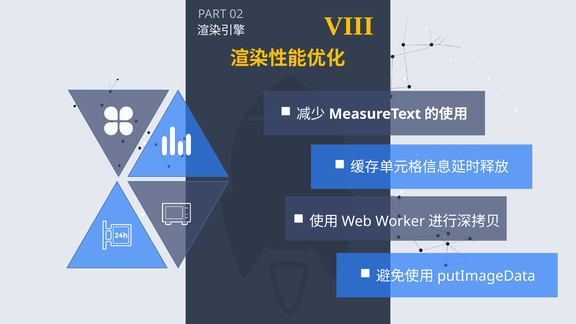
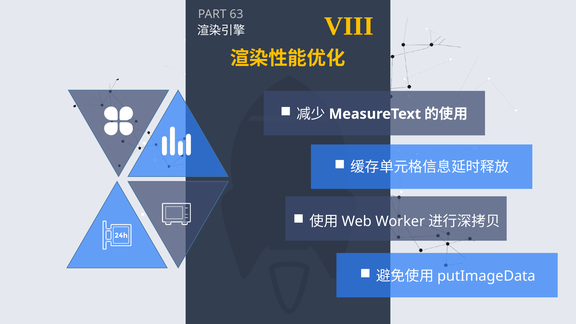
02: 02 -> 63
